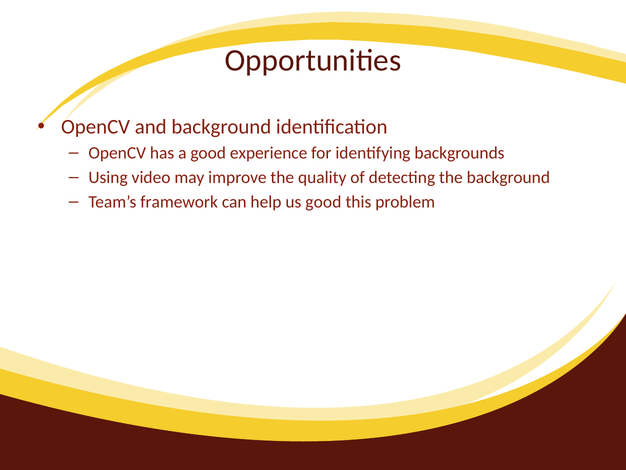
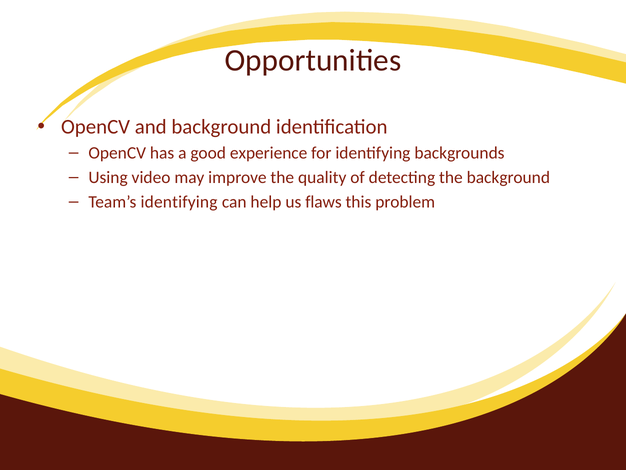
Team’s framework: framework -> identifying
us good: good -> flaws
